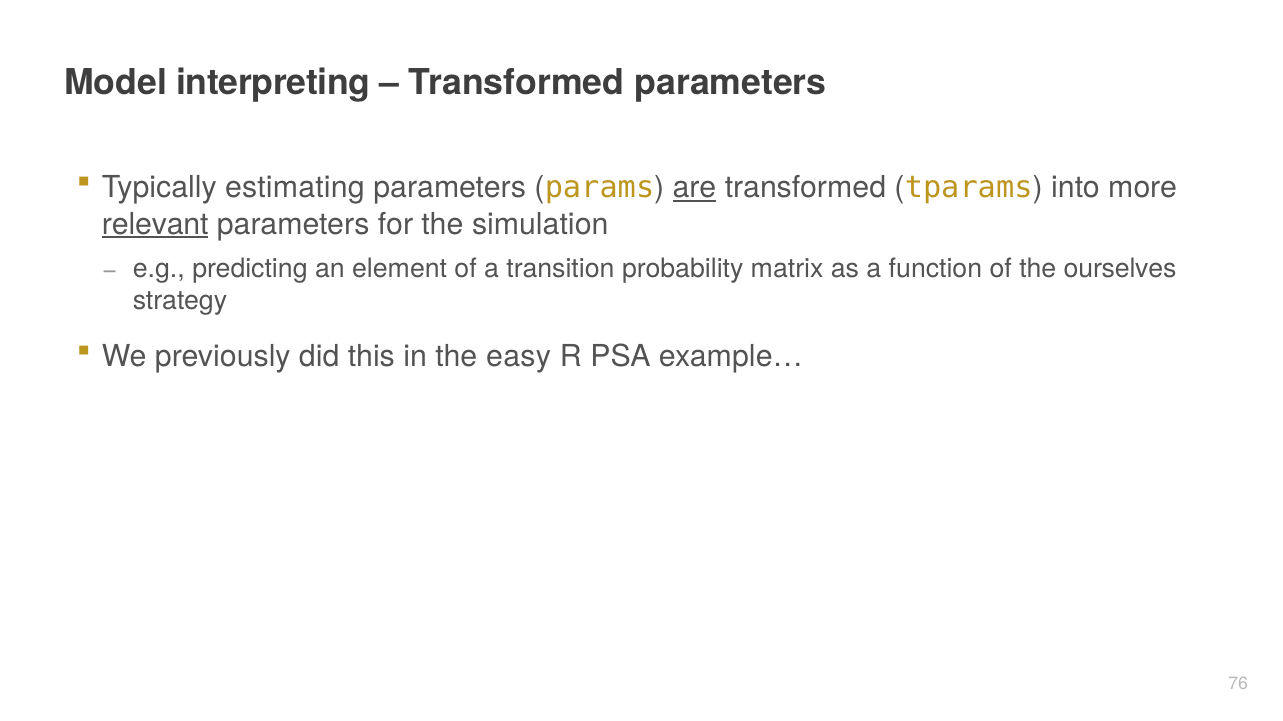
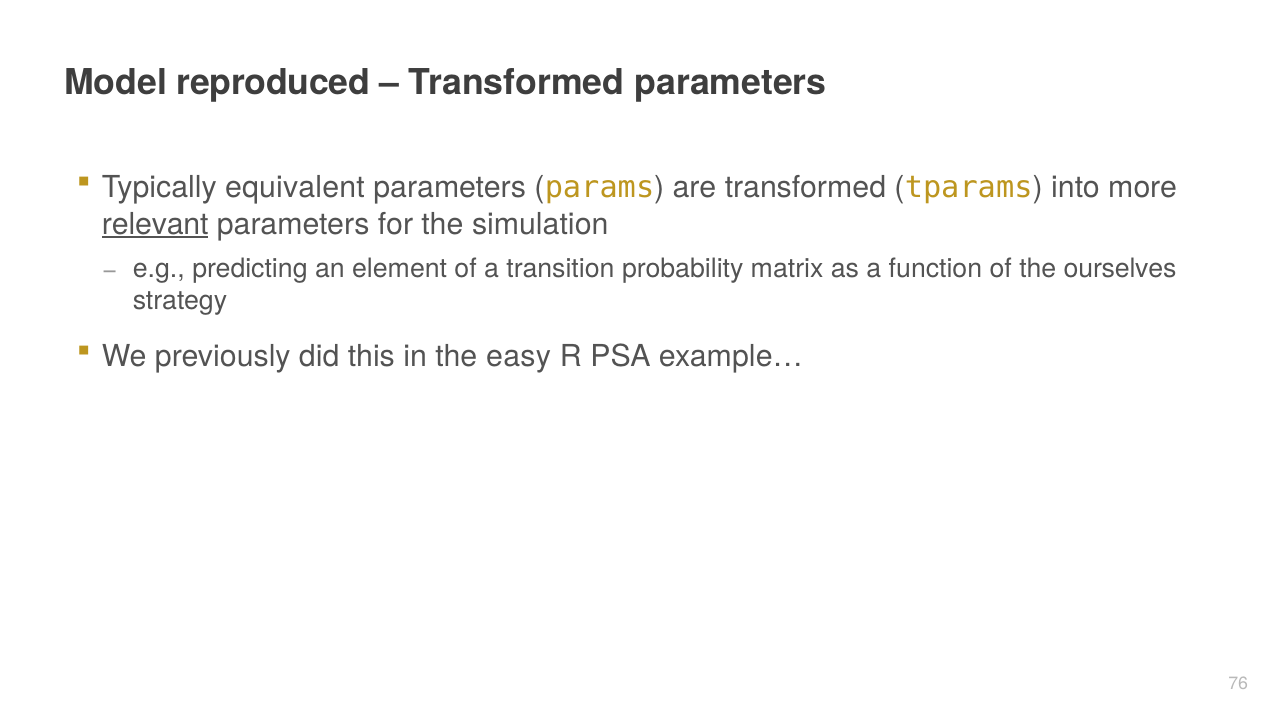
interpreting: interpreting -> reproduced
estimating: estimating -> equivalent
are underline: present -> none
